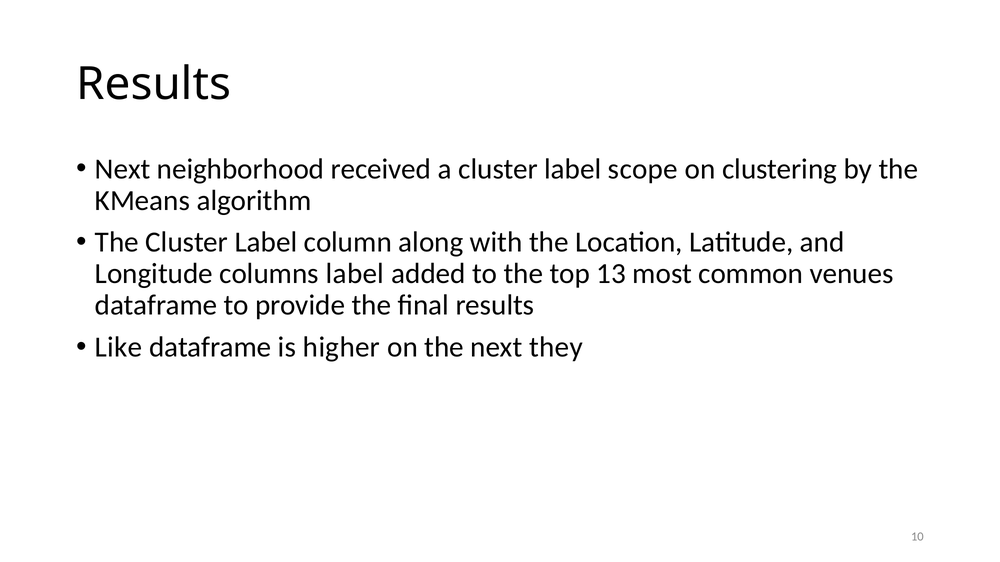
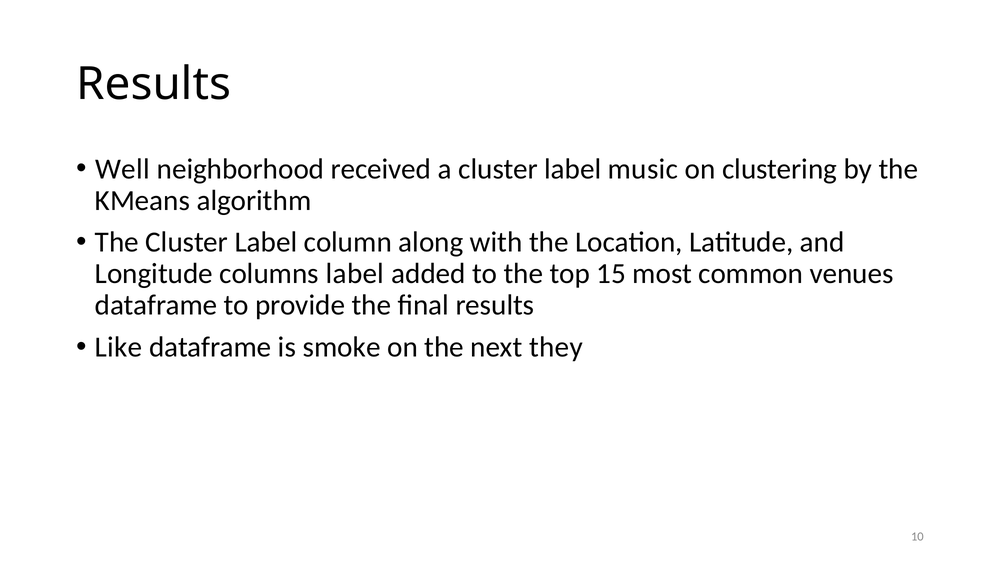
Next at (123, 169): Next -> Well
scope: scope -> music
13: 13 -> 15
higher: higher -> smoke
